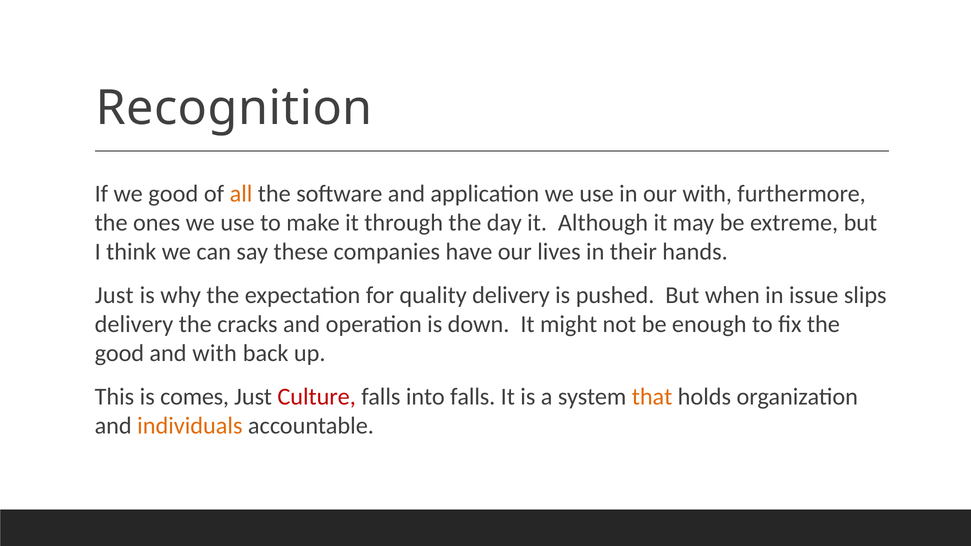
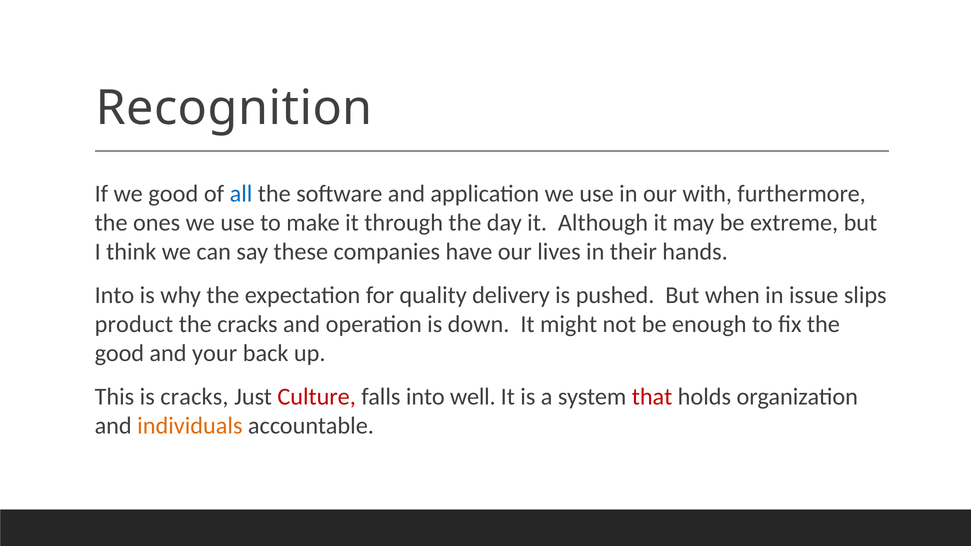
all colour: orange -> blue
Just at (114, 295): Just -> Into
delivery at (134, 324): delivery -> product
and with: with -> your
is comes: comes -> cracks
into falls: falls -> well
that colour: orange -> red
